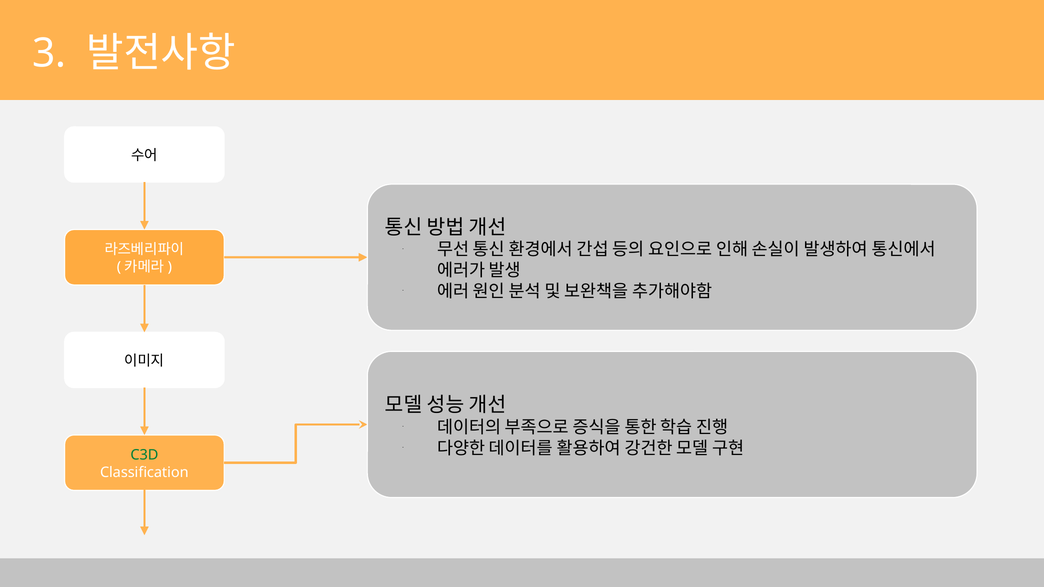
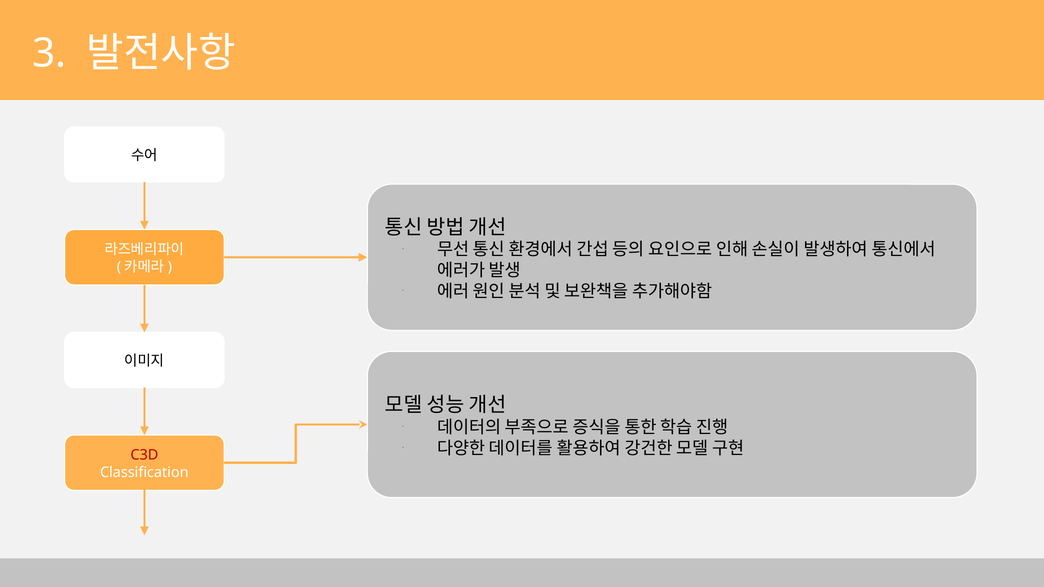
C3D colour: green -> red
